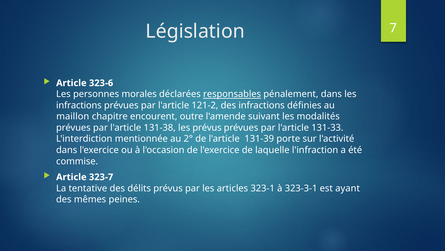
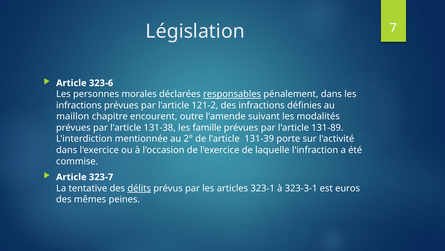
les prévus: prévus -> famille
131-33: 131-33 -> 131-89
délits underline: none -> present
ayant: ayant -> euros
